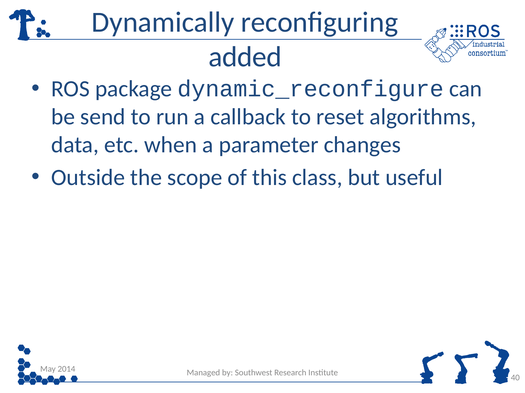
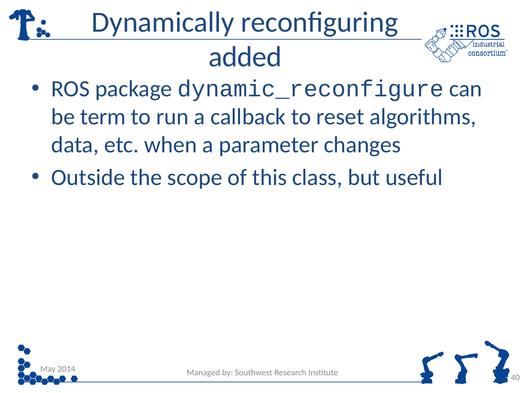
send: send -> term
